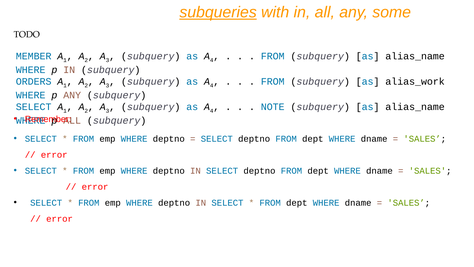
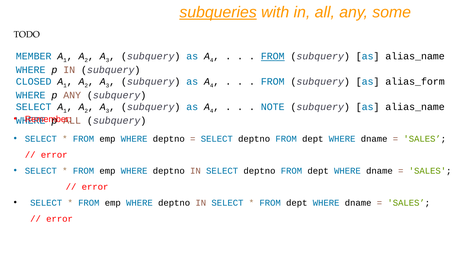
FROM at (273, 56) underline: none -> present
ORDERS: ORDERS -> CLOSED
alias_work: alias_work -> alias_form
